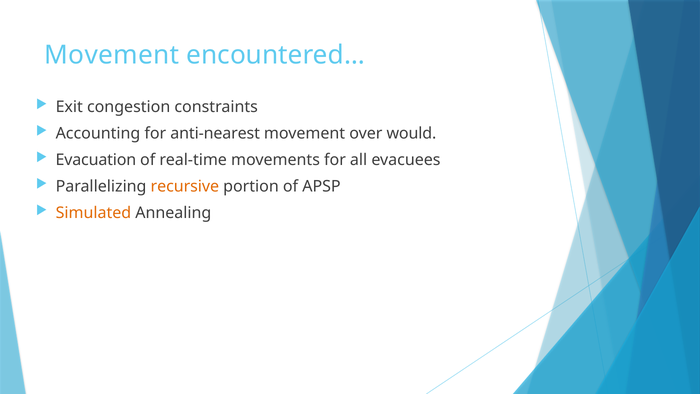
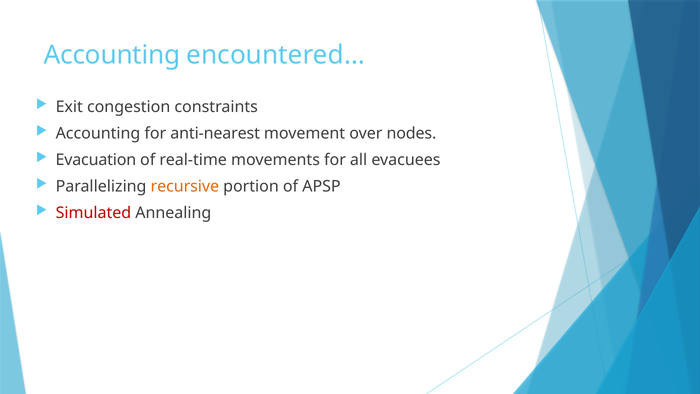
Movement at (112, 55): Movement -> Accounting
would: would -> nodes
Simulated colour: orange -> red
